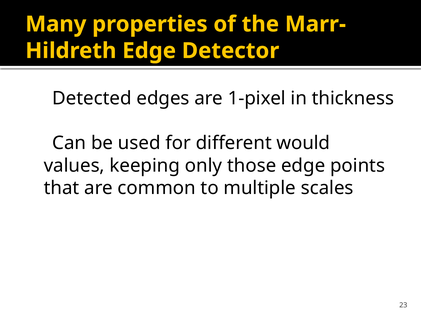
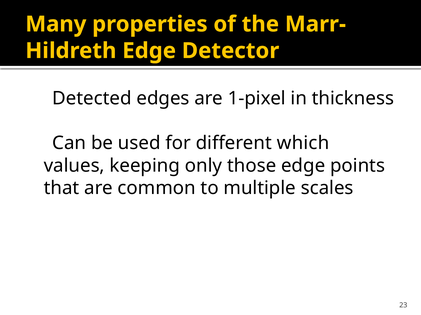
would: would -> which
